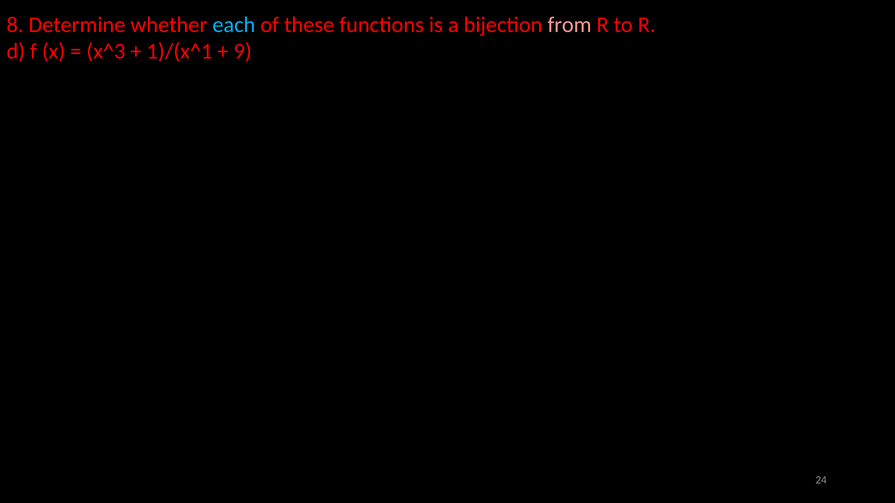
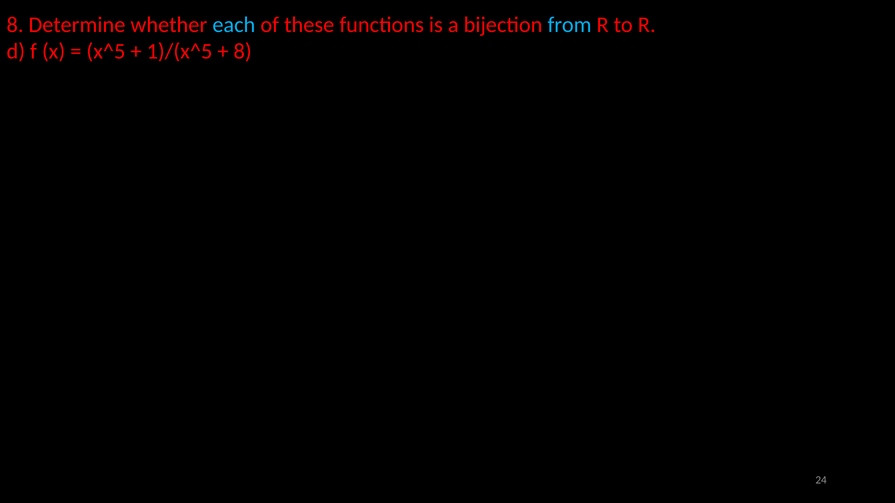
from colour: pink -> light blue
x^3: x^3 -> x^5
1)/(x^1: 1)/(x^1 -> 1)/(x^5
9 at (243, 52): 9 -> 8
